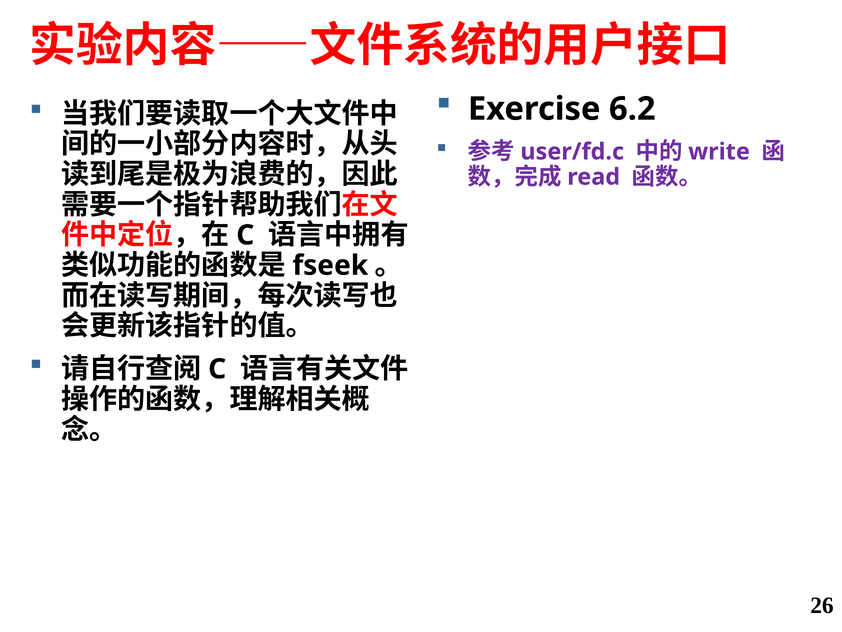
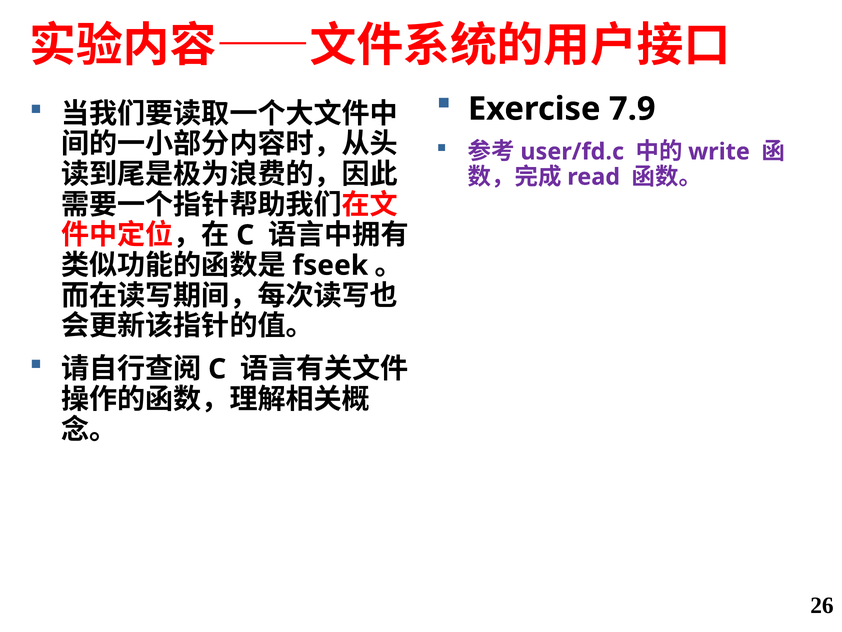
6.2: 6.2 -> 7.9
